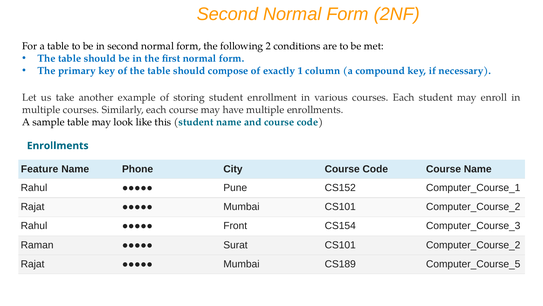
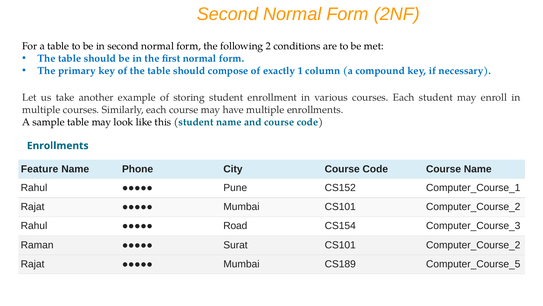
Front: Front -> Road
